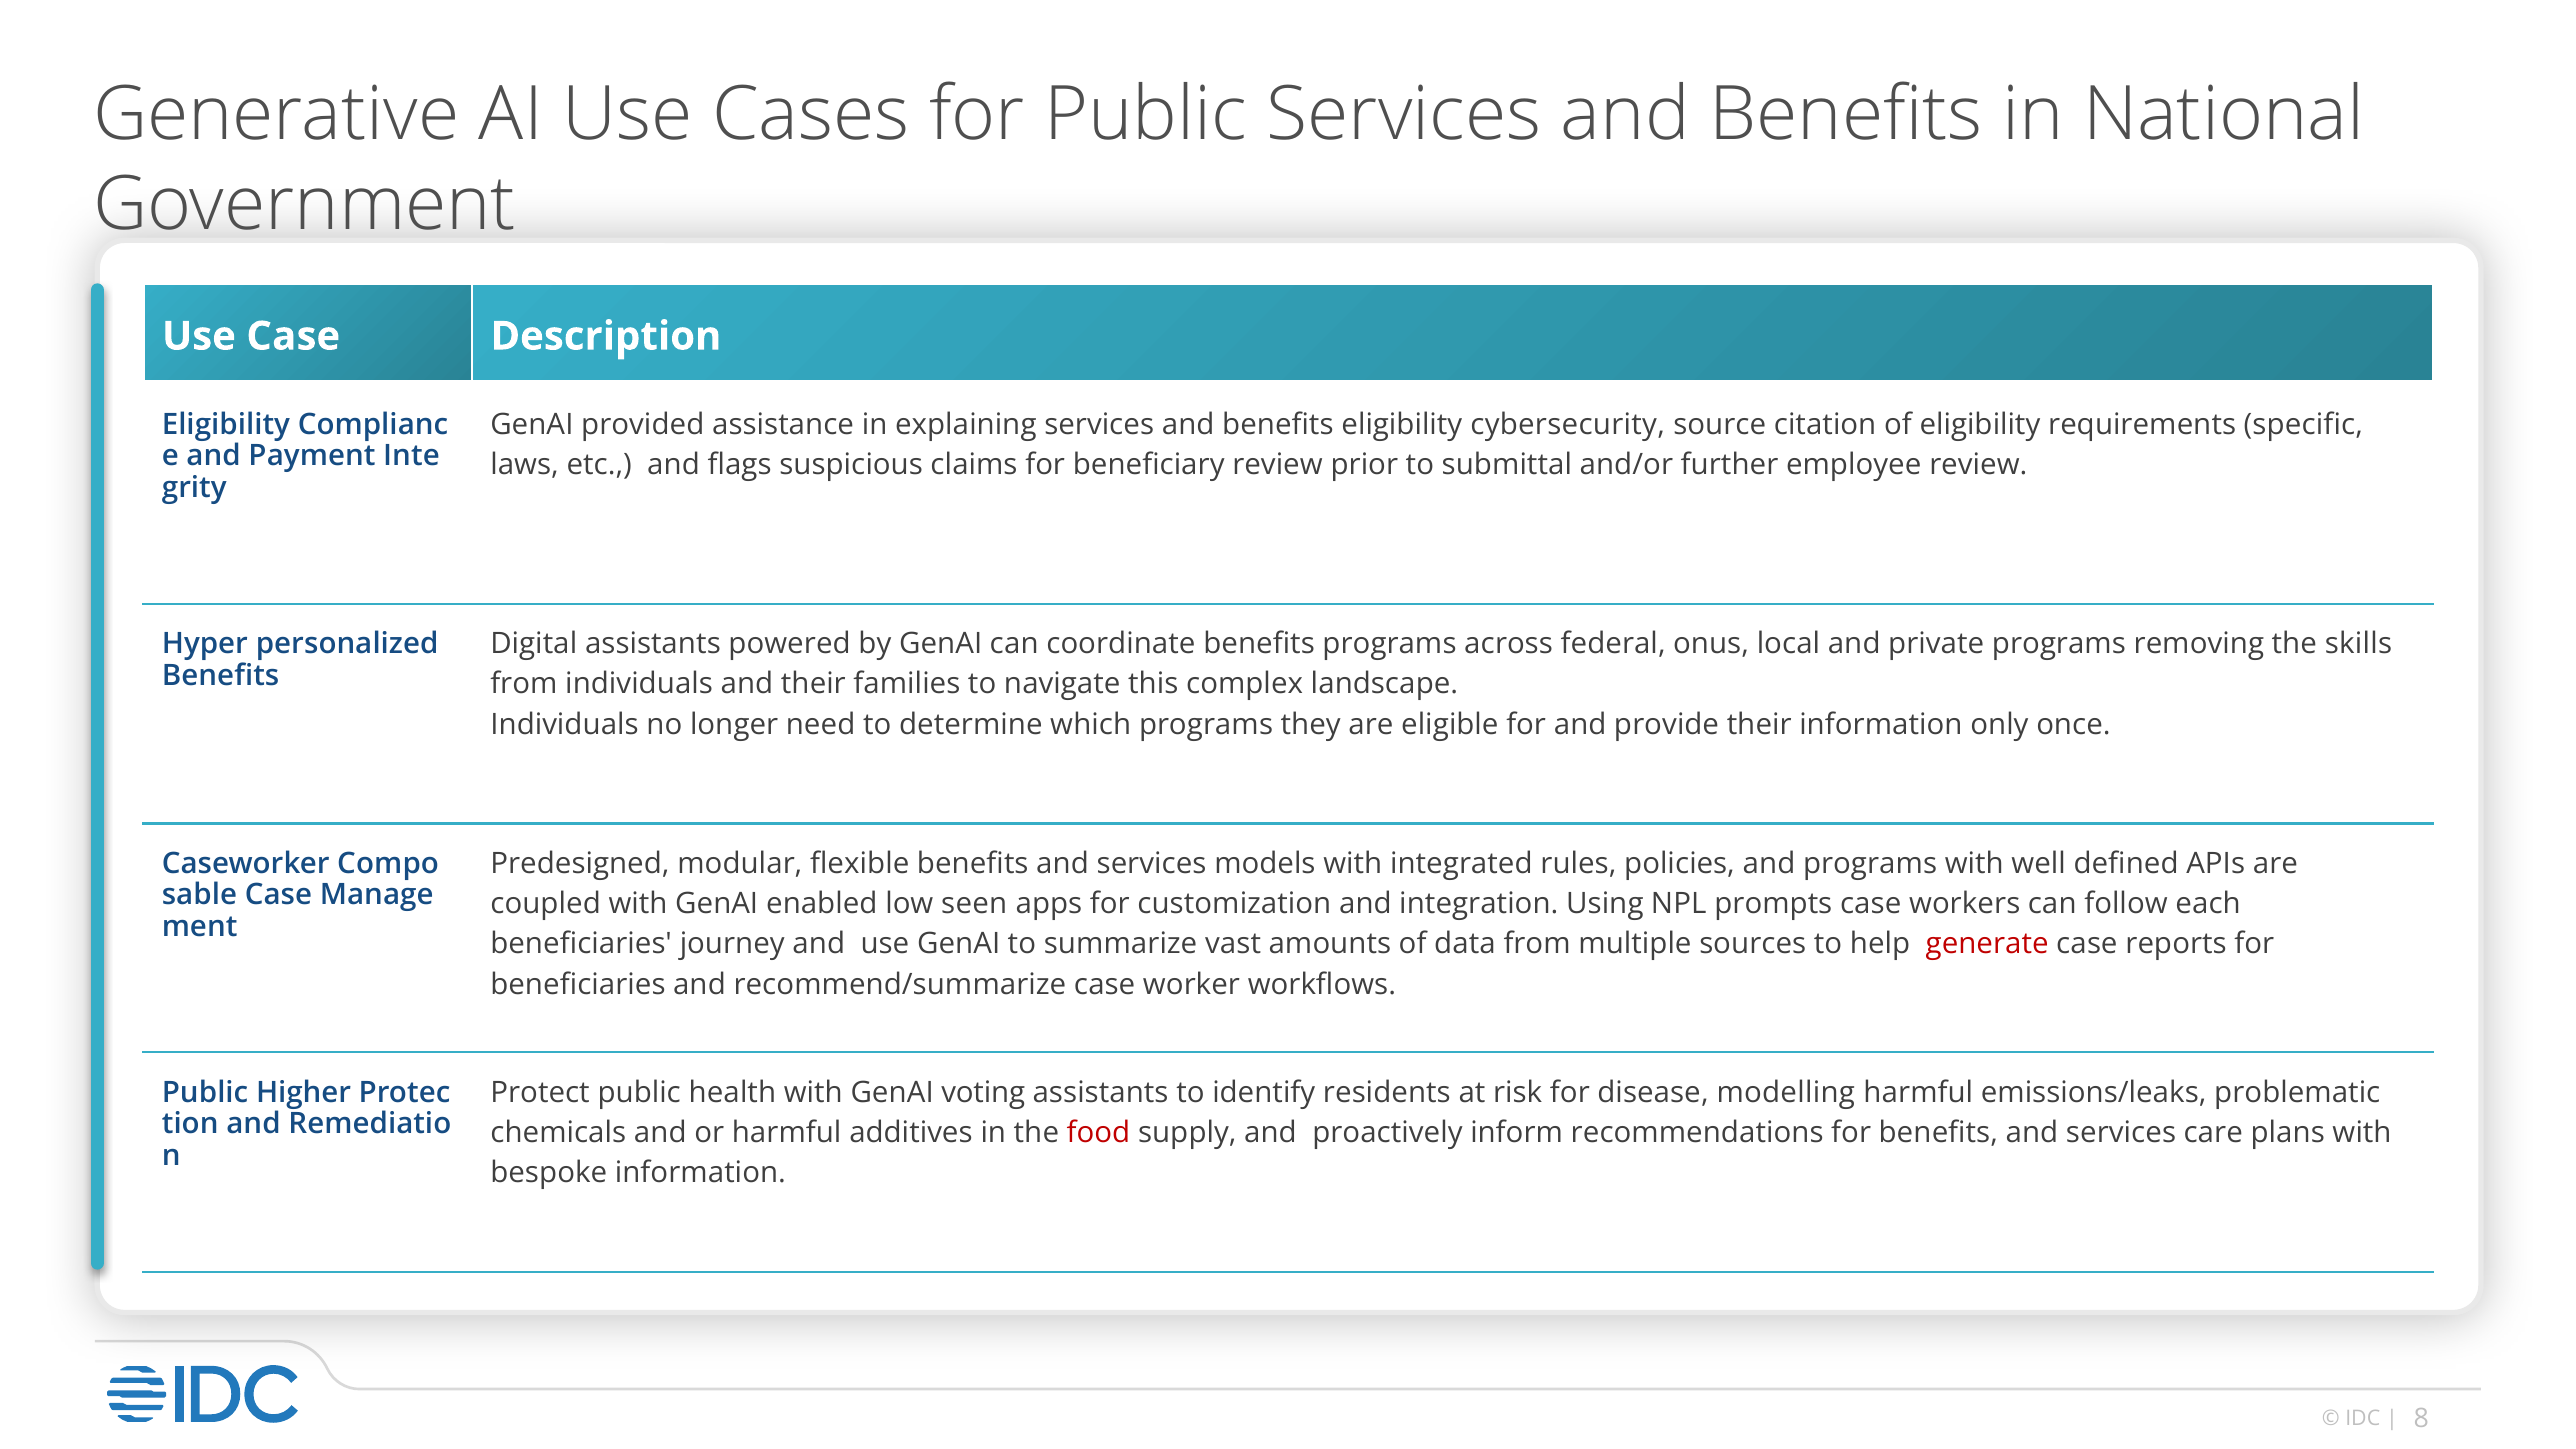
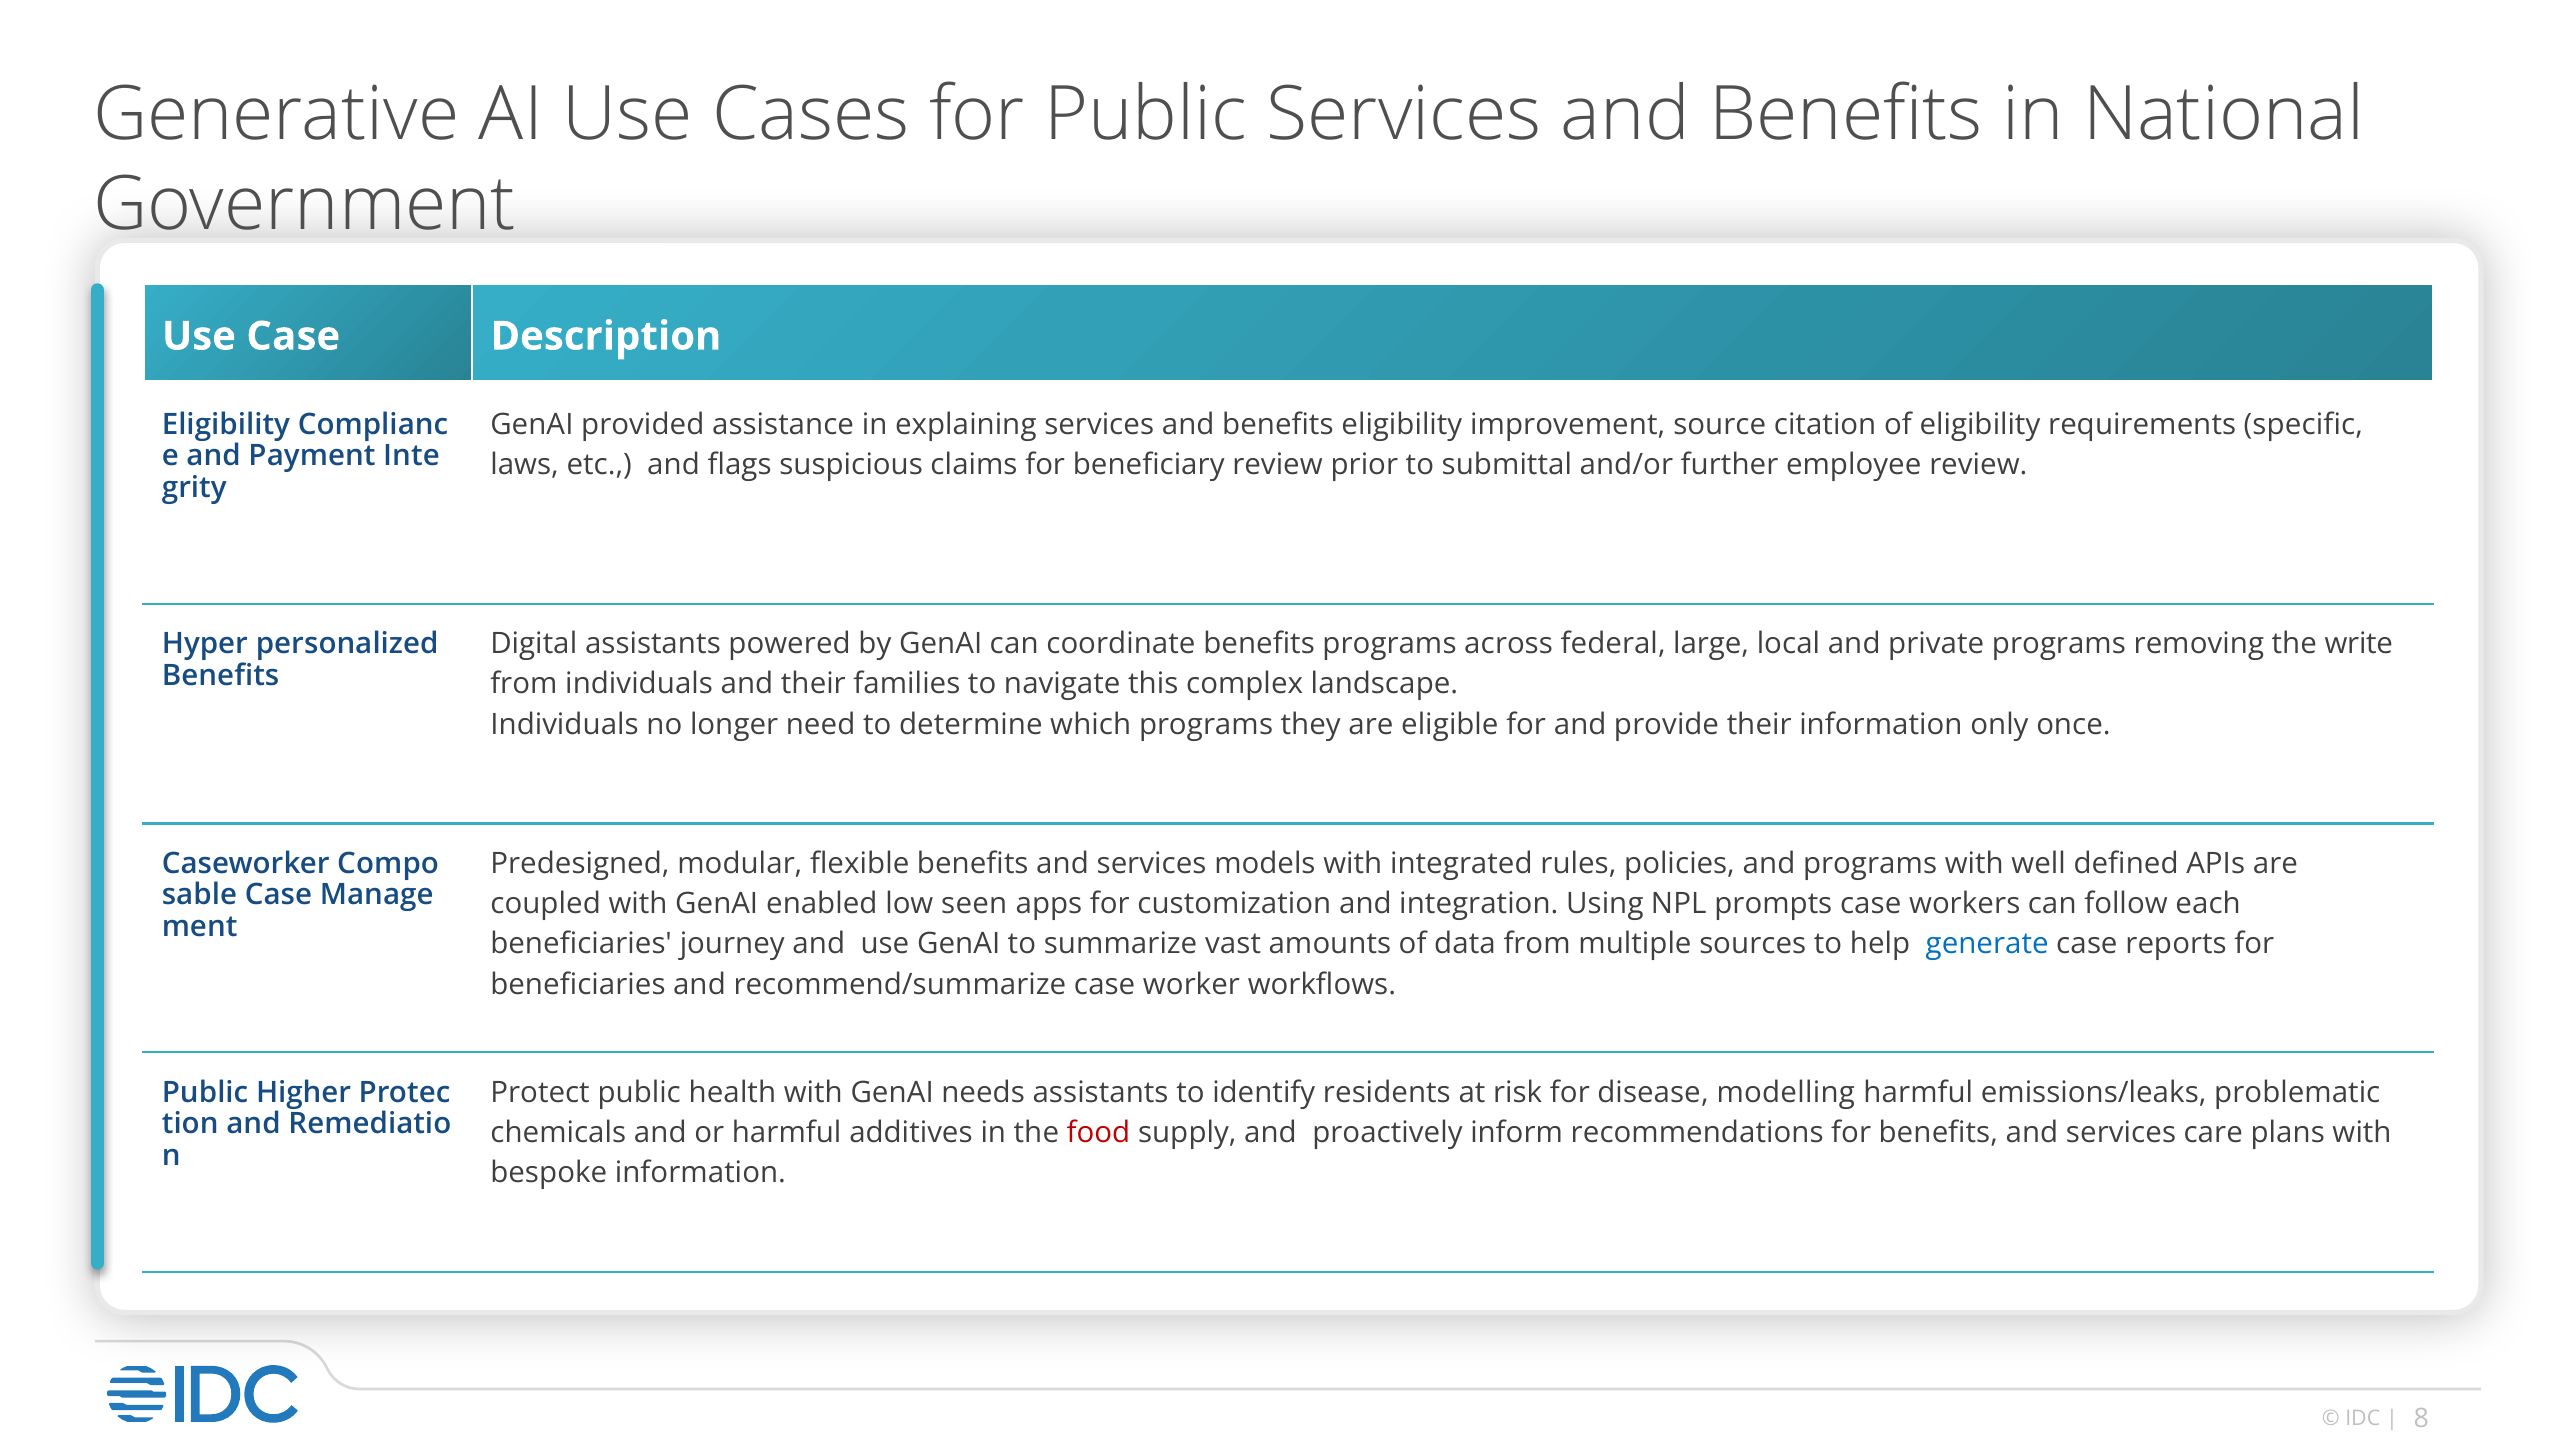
cybersecurity: cybersecurity -> improvement
onus: onus -> large
skills: skills -> write
generate colour: red -> blue
voting: voting -> needs
